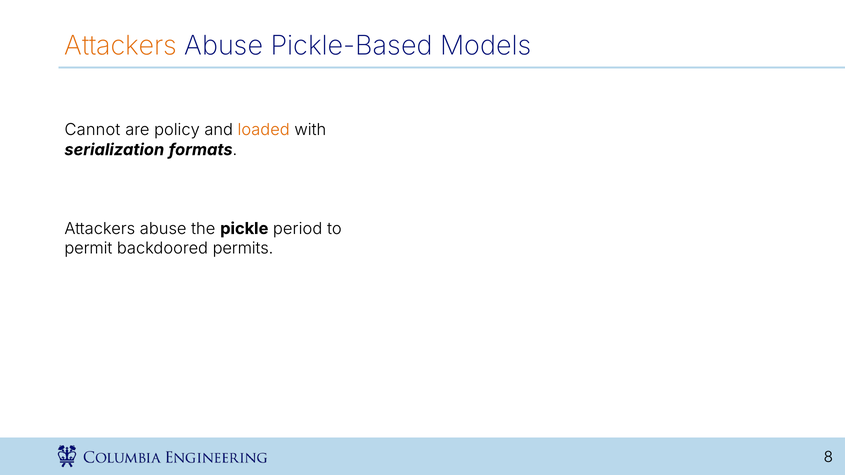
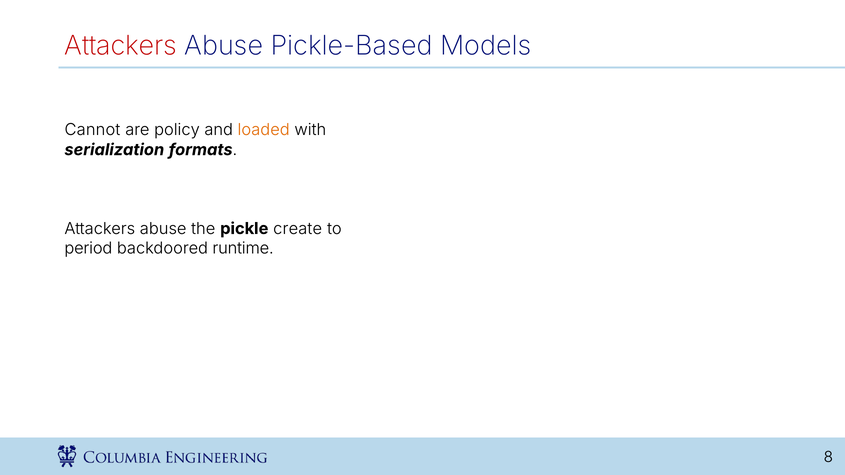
Attackers at (121, 46) colour: orange -> red
period: period -> create
permit: permit -> period
permits: permits -> runtime
